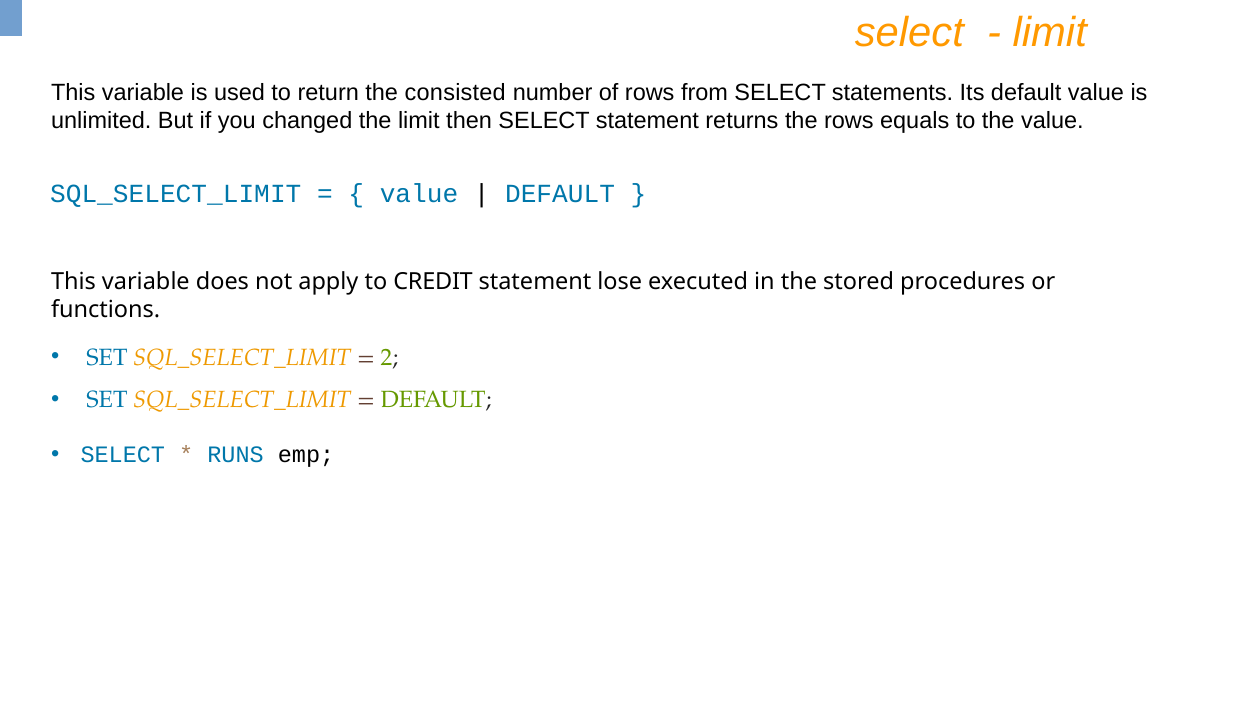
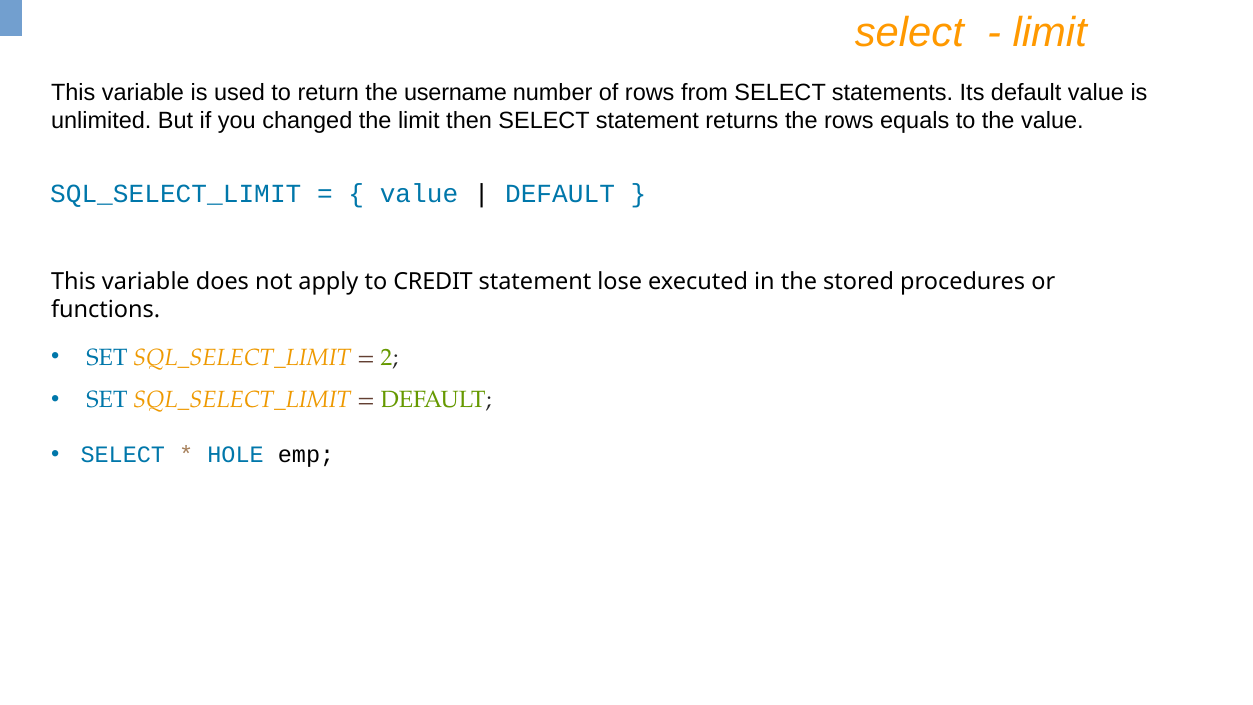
consisted: consisted -> username
RUNS: RUNS -> HOLE
